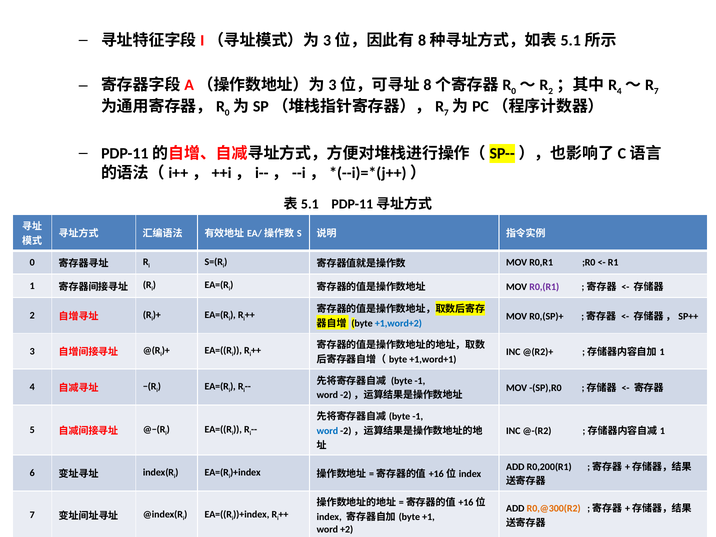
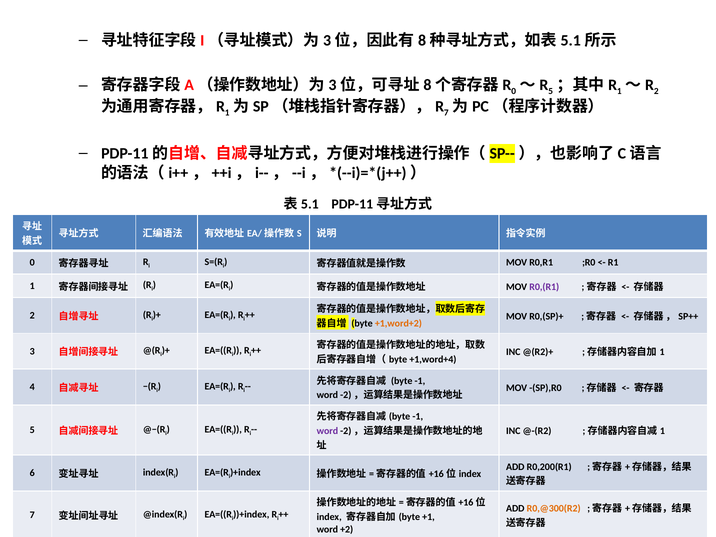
2 at (551, 91): 2 -> 5
4 at (619, 91): 4 -> 1
7 at (656, 91): 7 -> 2
0 at (227, 113): 0 -> 1
+1,word+2 colour: blue -> orange
+1,word+1: +1,word+1 -> +1,word+4
word at (327, 431) colour: blue -> purple
